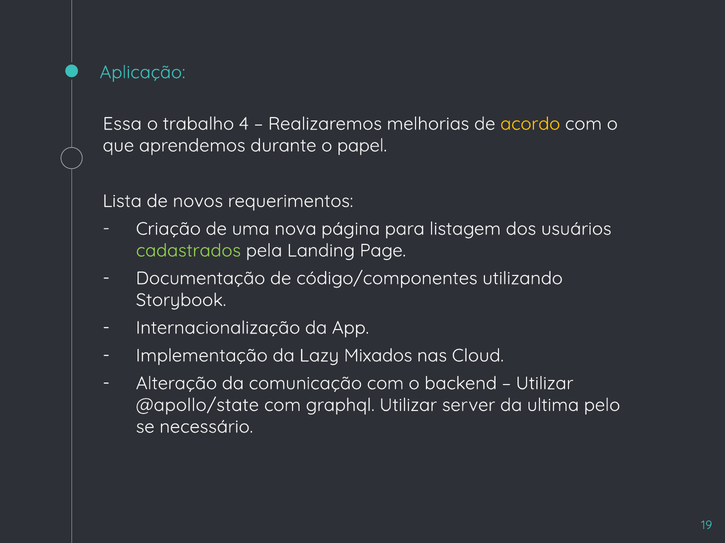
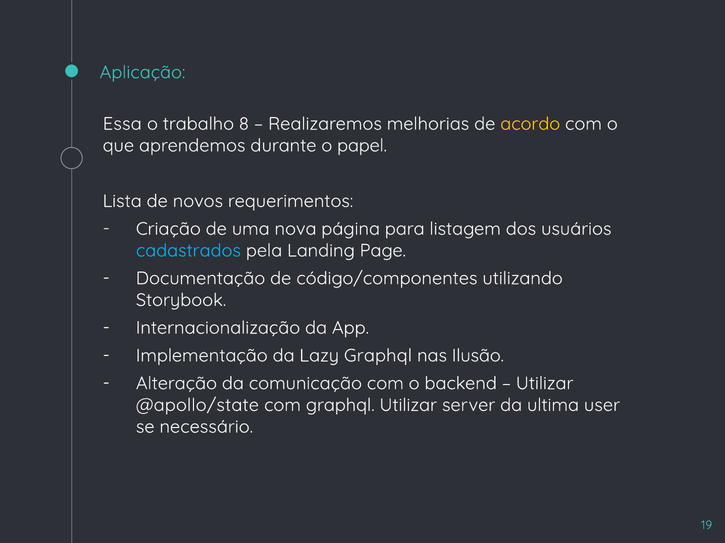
4: 4 -> 8
cadastrados colour: light green -> light blue
Lazy Mixados: Mixados -> Graphql
Cloud: Cloud -> Ilusão
pelo: pelo -> user
